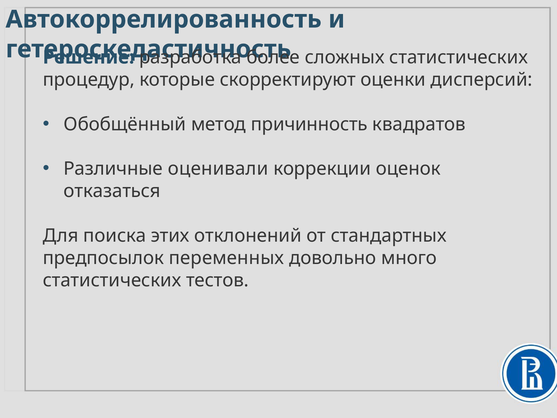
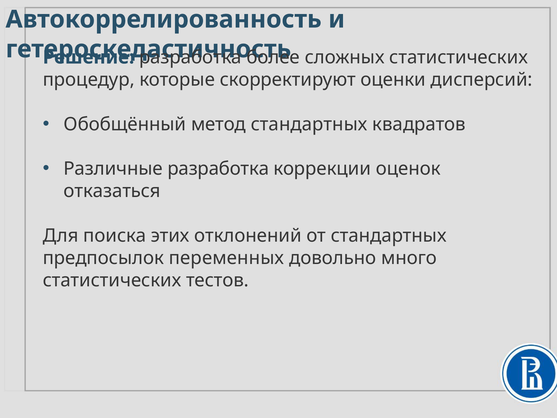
метод причинность: причинность -> стандартных
Различные оценивали: оценивали -> разработка
